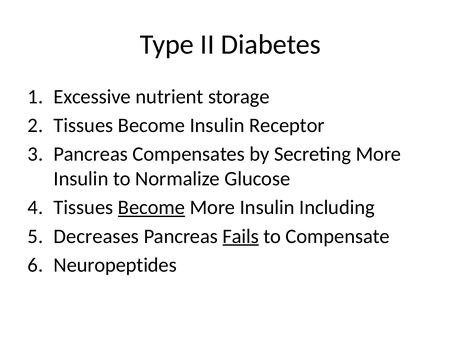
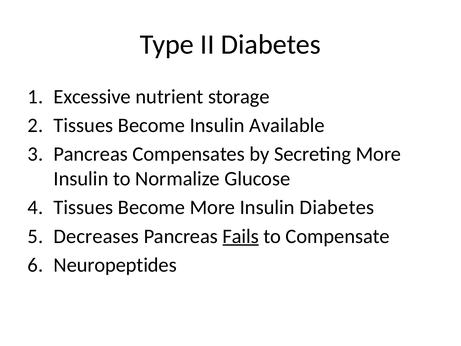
Receptor: Receptor -> Available
Become at (152, 207) underline: present -> none
Insulin Including: Including -> Diabetes
